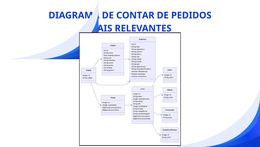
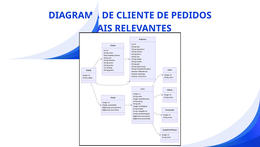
CONTAR: CONTAR -> CLIENTE
